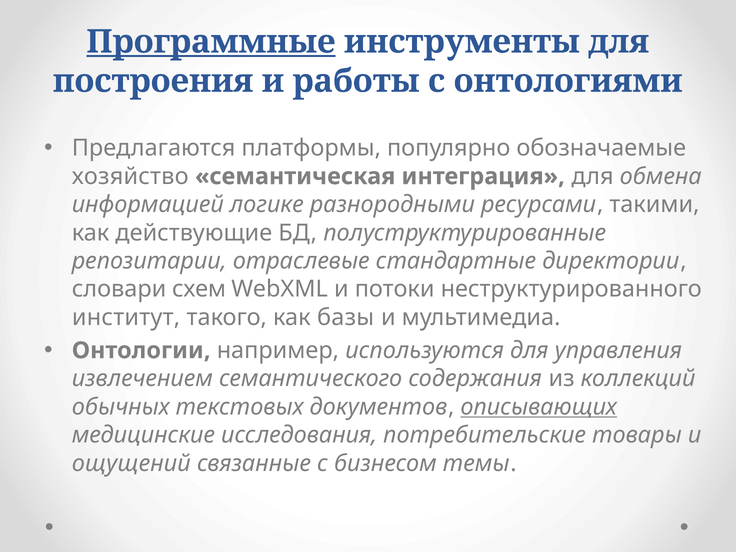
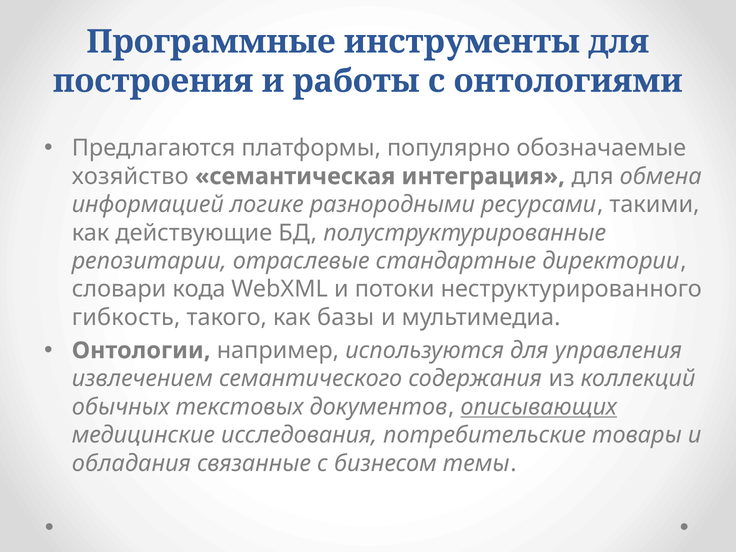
Программные underline: present -> none
схем: схем -> кода
институт: институт -> гибкость
ощущений: ощущений -> обладания
